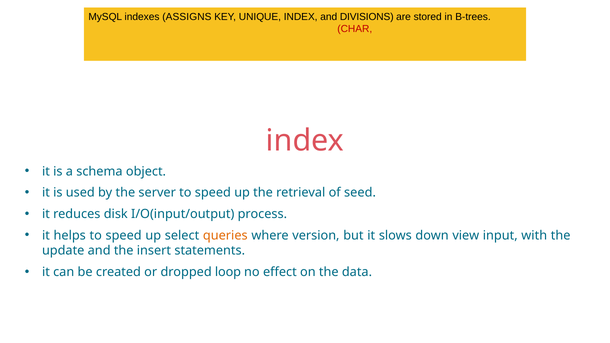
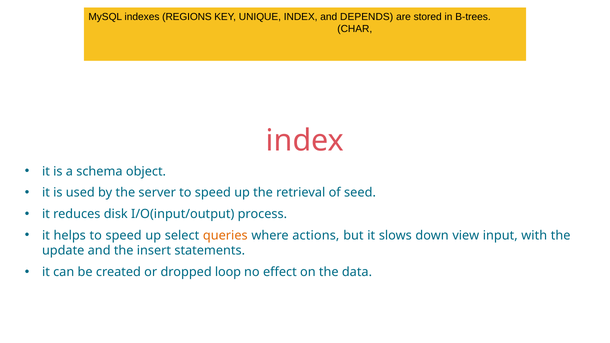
ASSIGNS: ASSIGNS -> REGIONS
DIVISIONS: DIVISIONS -> DEPENDS
CHAR colour: red -> black
version: version -> actions
